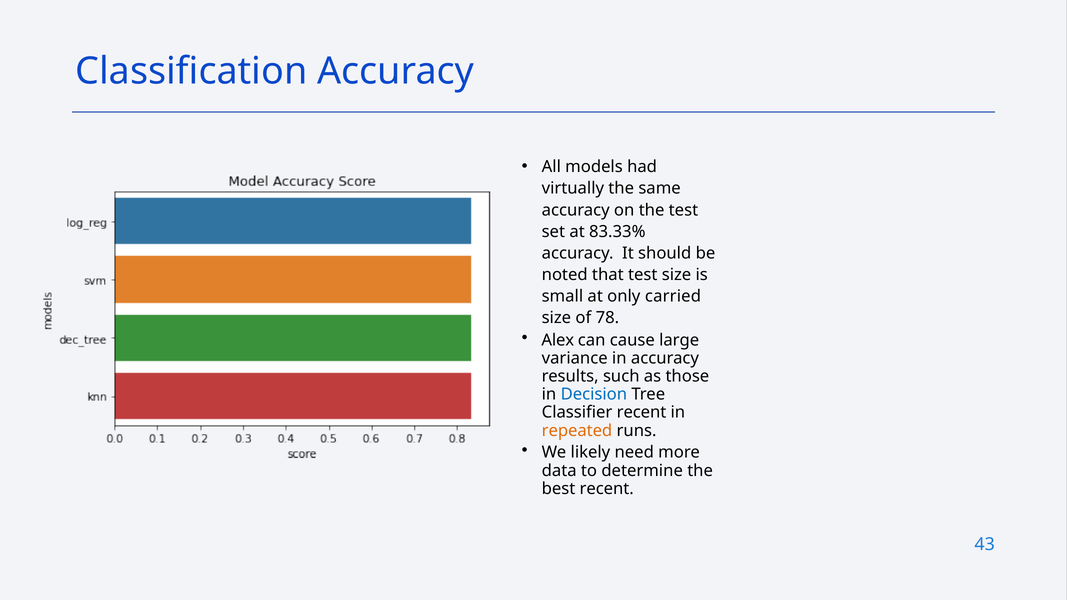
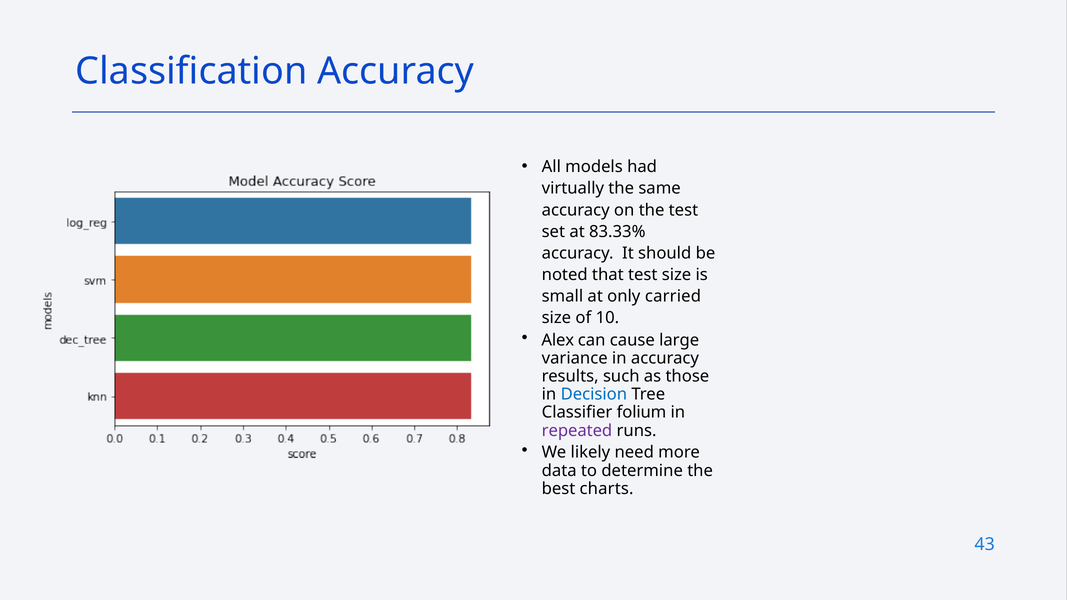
78: 78 -> 10
Classifier recent: recent -> folium
repeated colour: orange -> purple
best recent: recent -> charts
